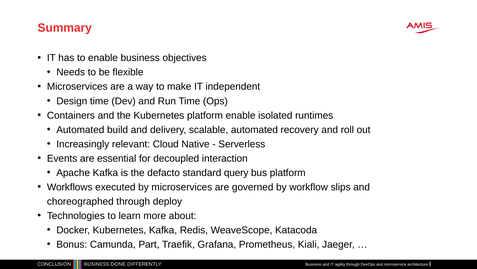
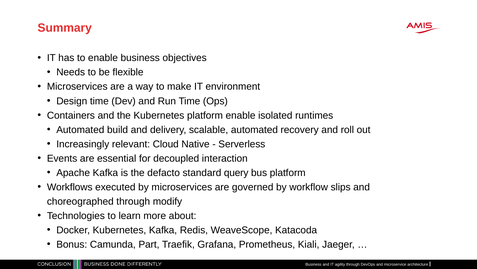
independent: independent -> environment
deploy: deploy -> modify
